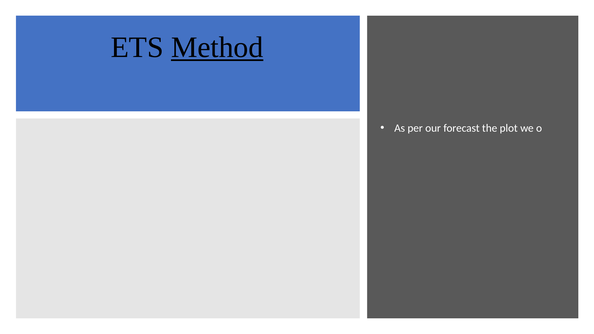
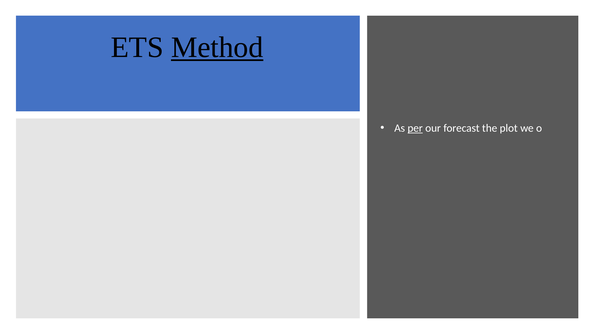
per underline: none -> present
